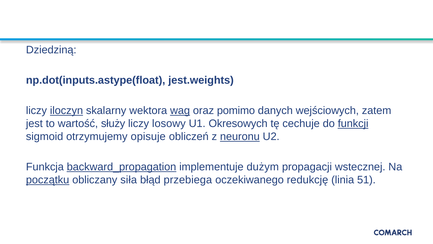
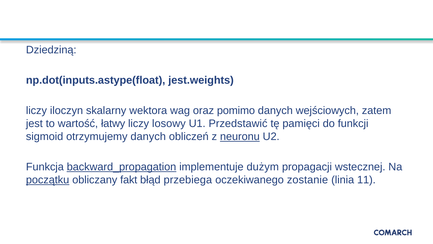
iloczyn underline: present -> none
wag underline: present -> none
służy: służy -> łatwy
Okresowych: Okresowych -> Przedstawić
cechuje: cechuje -> pamięci
funkcji underline: present -> none
otrzymujemy opisuje: opisuje -> danych
siła: siła -> fakt
redukcję: redukcję -> zostanie
51: 51 -> 11
